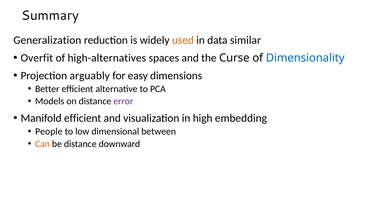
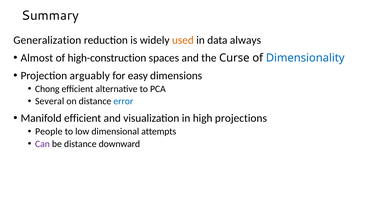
similar: similar -> always
Overfit: Overfit -> Almost
high-alternatives: high-alternatives -> high-construction
Better: Better -> Chong
Models: Models -> Several
error colour: purple -> blue
embedding: embedding -> projections
between: between -> attempts
Can colour: orange -> purple
